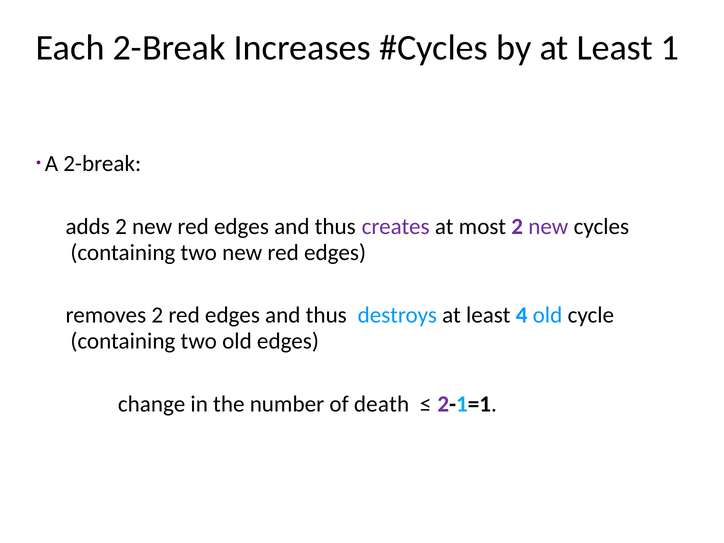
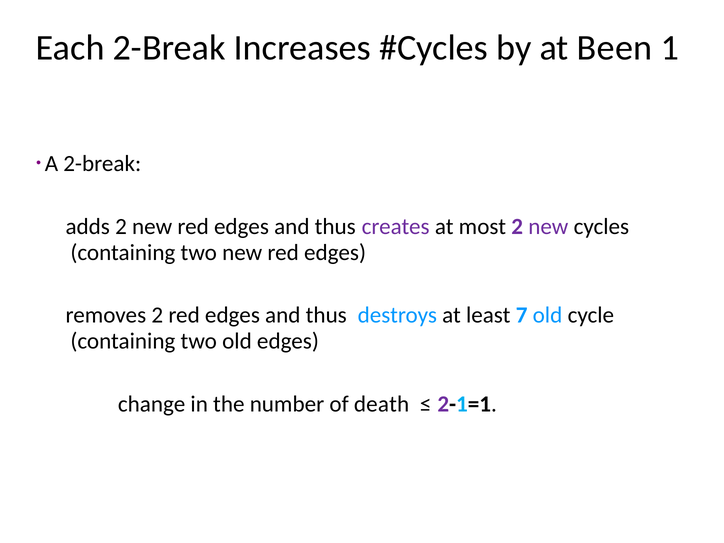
by at Least: Least -> Been
4: 4 -> 7
